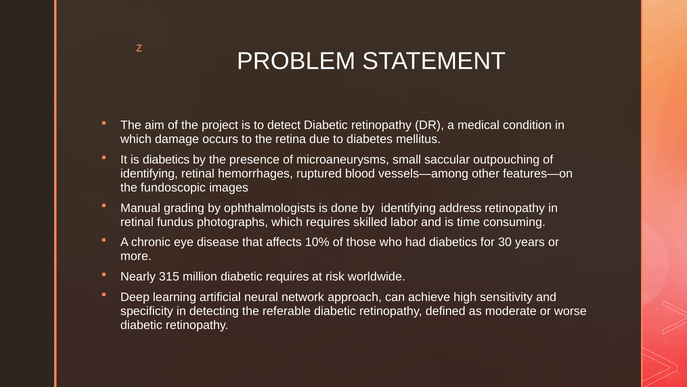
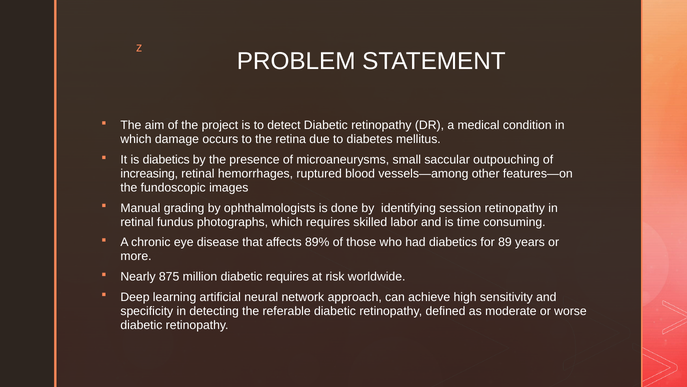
identifying at (149, 173): identifying -> increasing
address: address -> session
10%: 10% -> 89%
30: 30 -> 89
315: 315 -> 875
